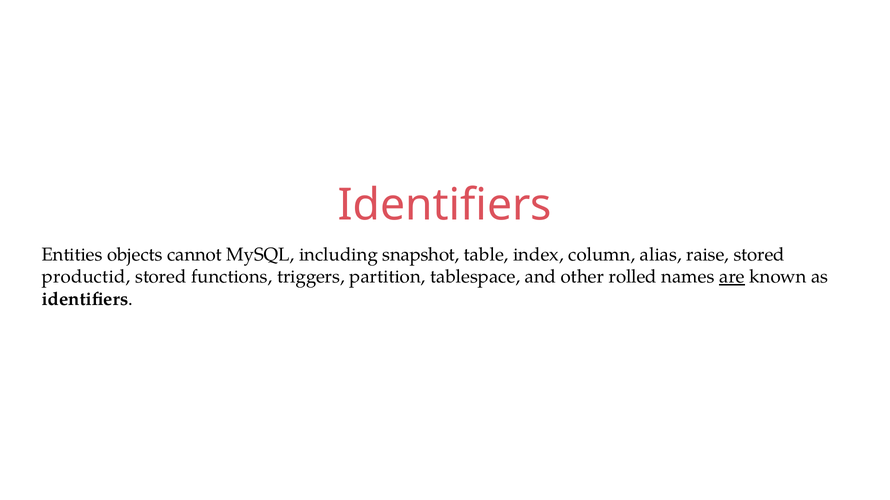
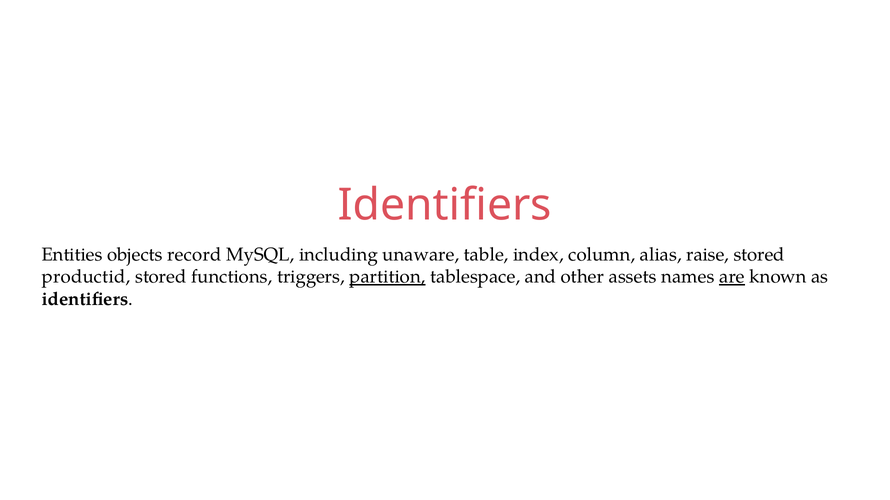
cannot: cannot -> record
snapshot: snapshot -> unaware
partition underline: none -> present
rolled: rolled -> assets
